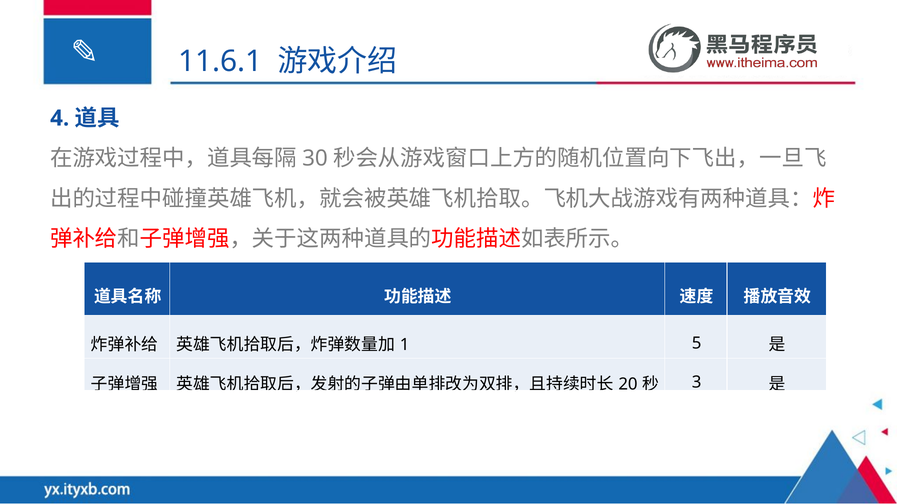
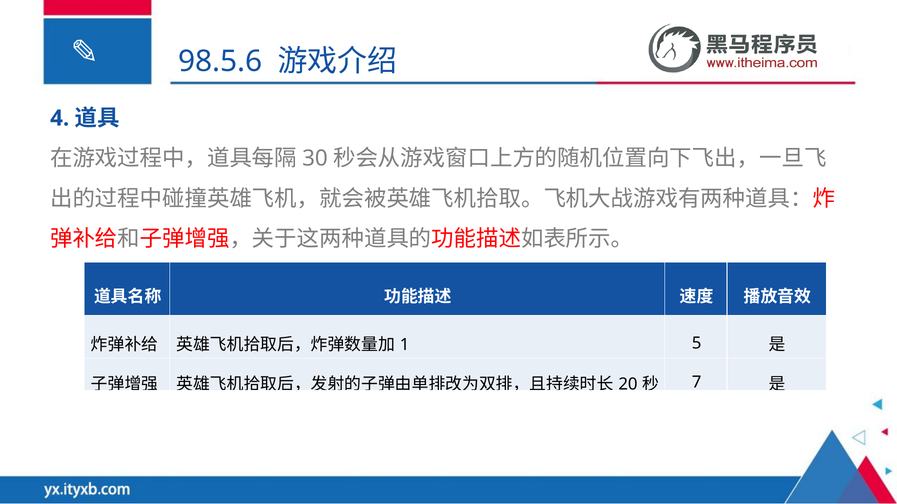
11.6.1: 11.6.1 -> 98.5.6
3: 3 -> 7
